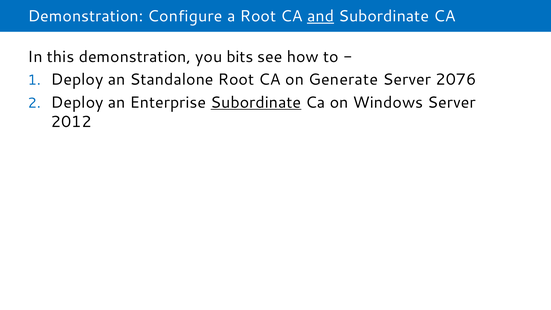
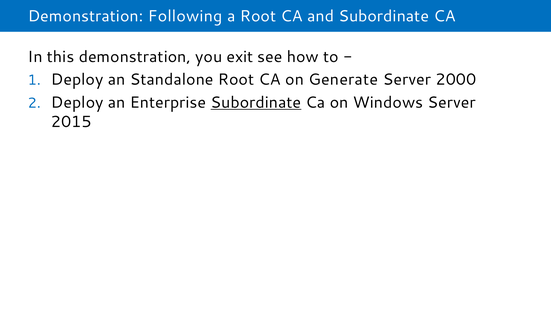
Configure: Configure -> Following
and underline: present -> none
bits: bits -> exit
2076: 2076 -> 2000
2012: 2012 -> 2015
